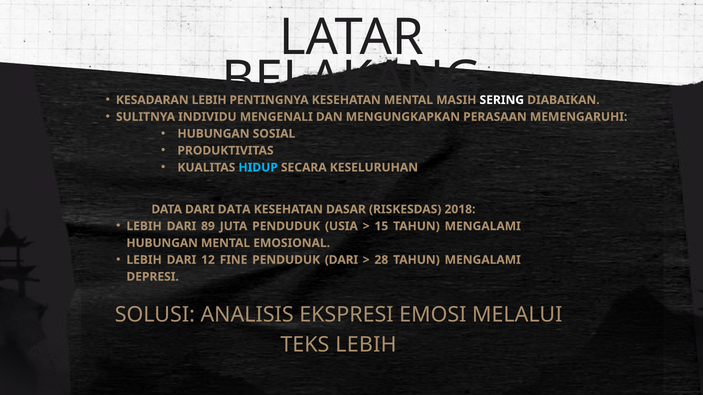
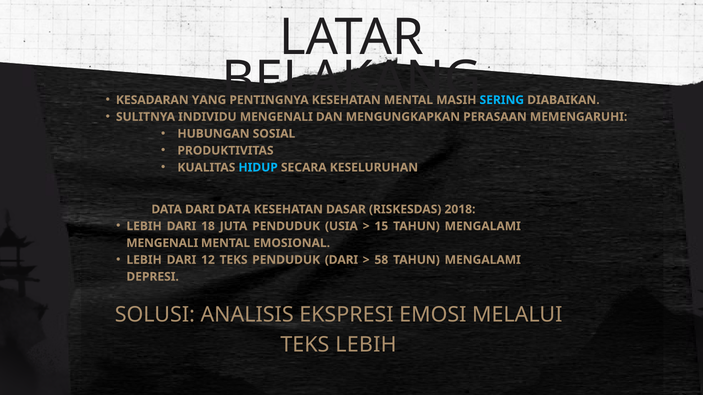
KESADARAN LEBIH: LEBIH -> YANG
SERING colour: white -> light blue
89: 89 -> 18
HUBUNGAN at (162, 243): HUBUNGAN -> MENGENALI
12 FINE: FINE -> TEKS
28: 28 -> 58
